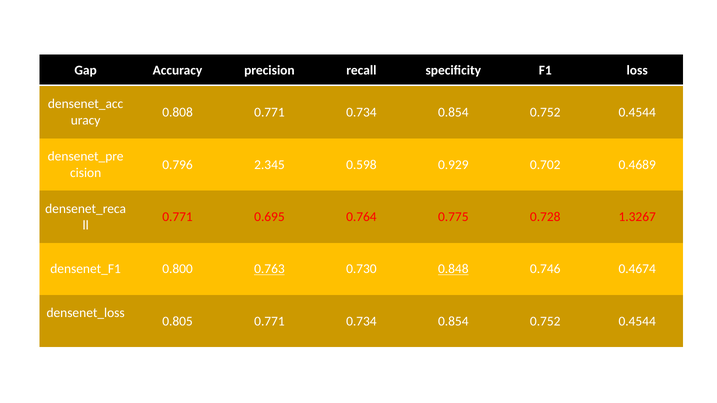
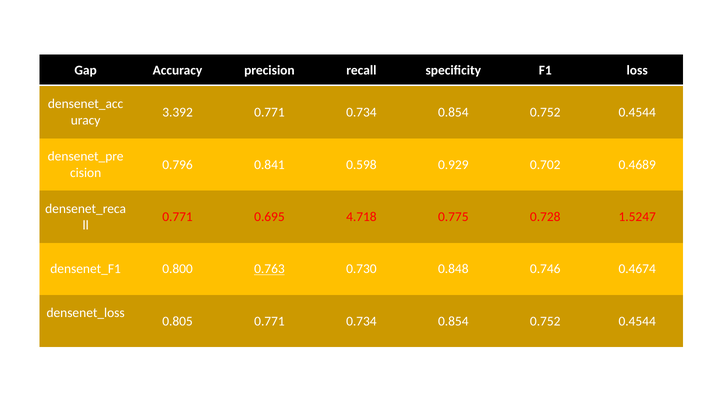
0.808: 0.808 -> 3.392
2.345: 2.345 -> 0.841
0.764: 0.764 -> 4.718
1.3267: 1.3267 -> 1.5247
0.848 underline: present -> none
